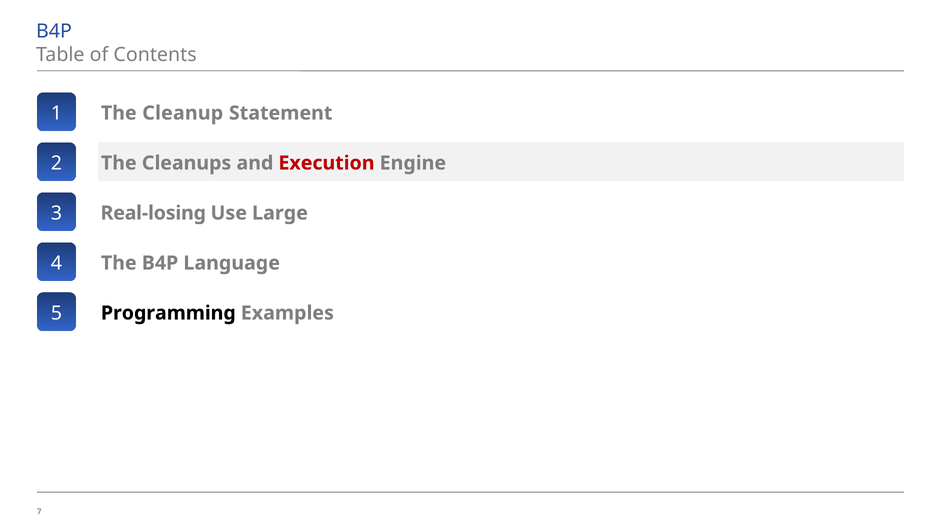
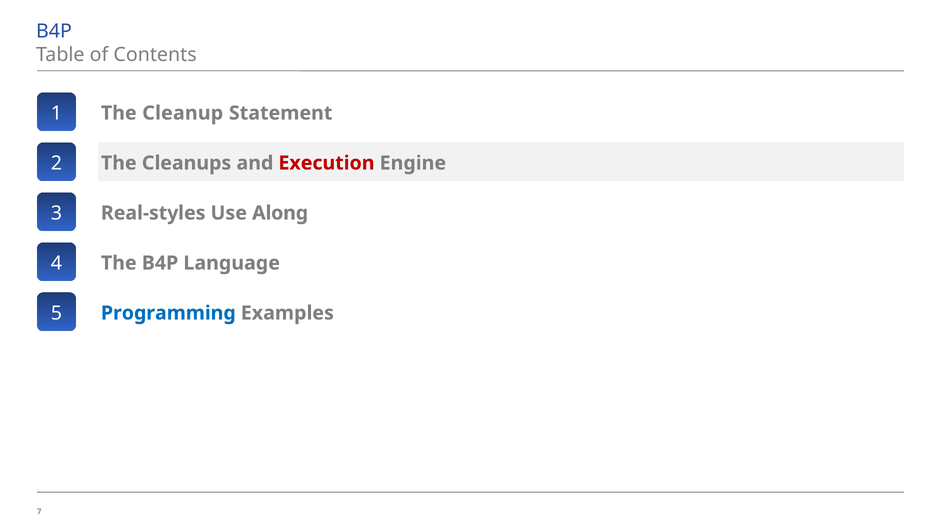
Real-losing: Real-losing -> Real-styles
Large: Large -> Along
Programming colour: black -> blue
